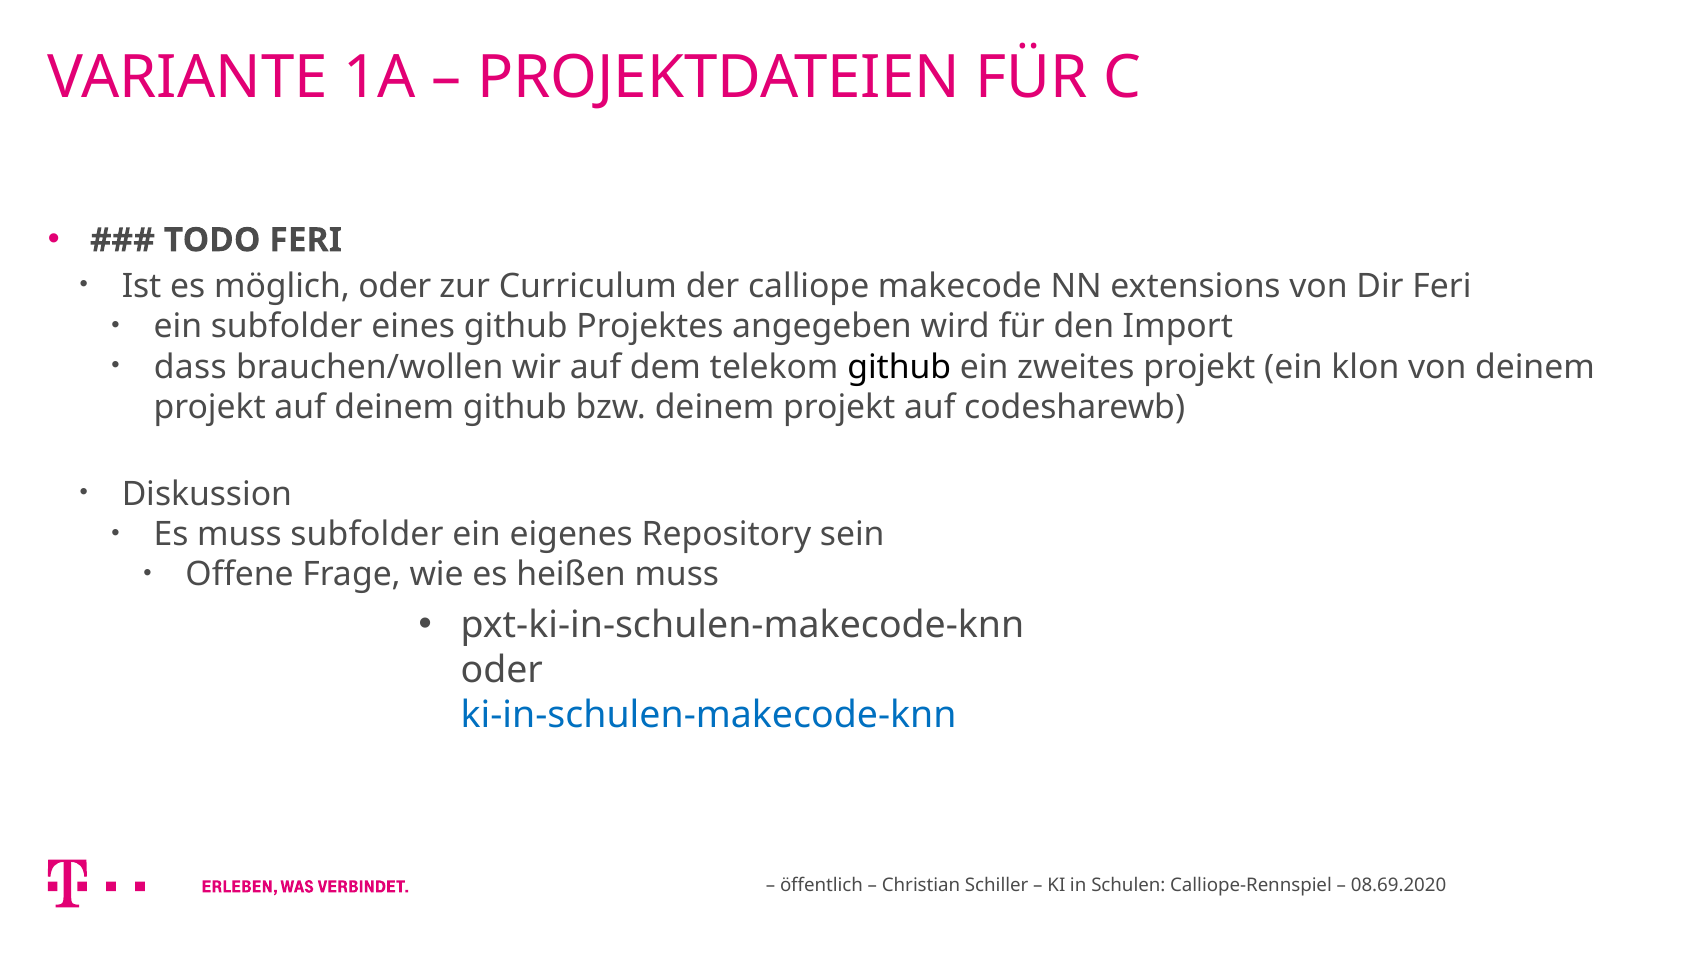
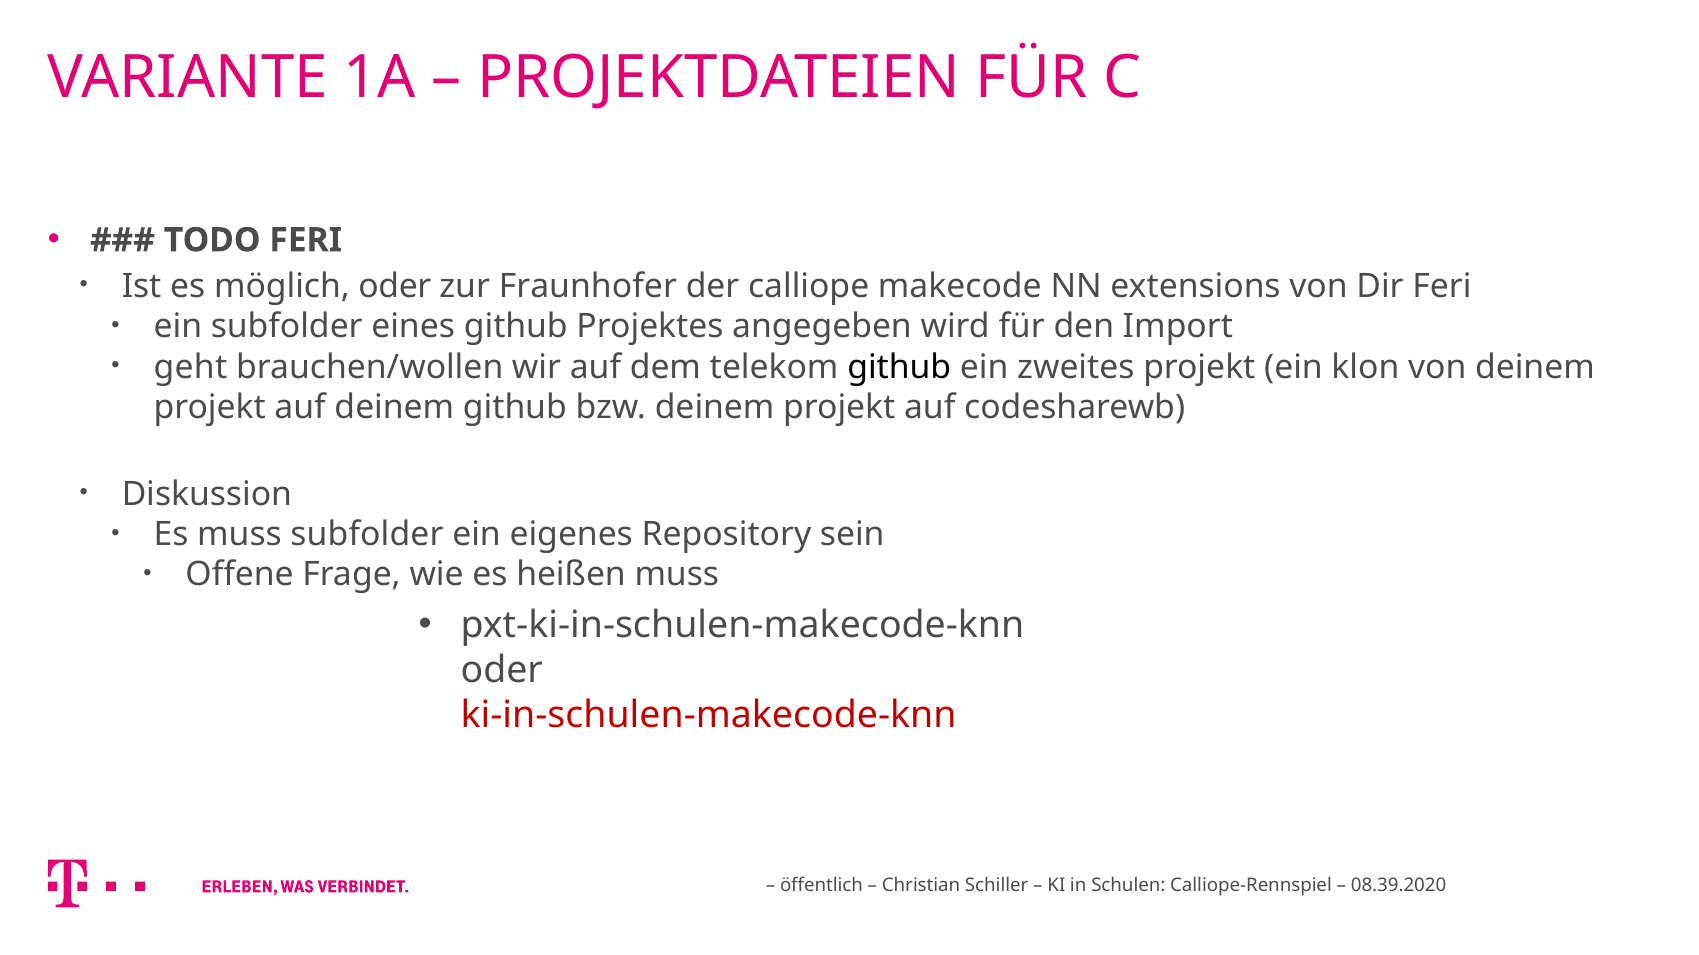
Curriculum: Curriculum -> Fraunhofer
dass: dass -> geht
ki-in-schulen-makecode-knn colour: blue -> red
08.69.2020: 08.69.2020 -> 08.39.2020
